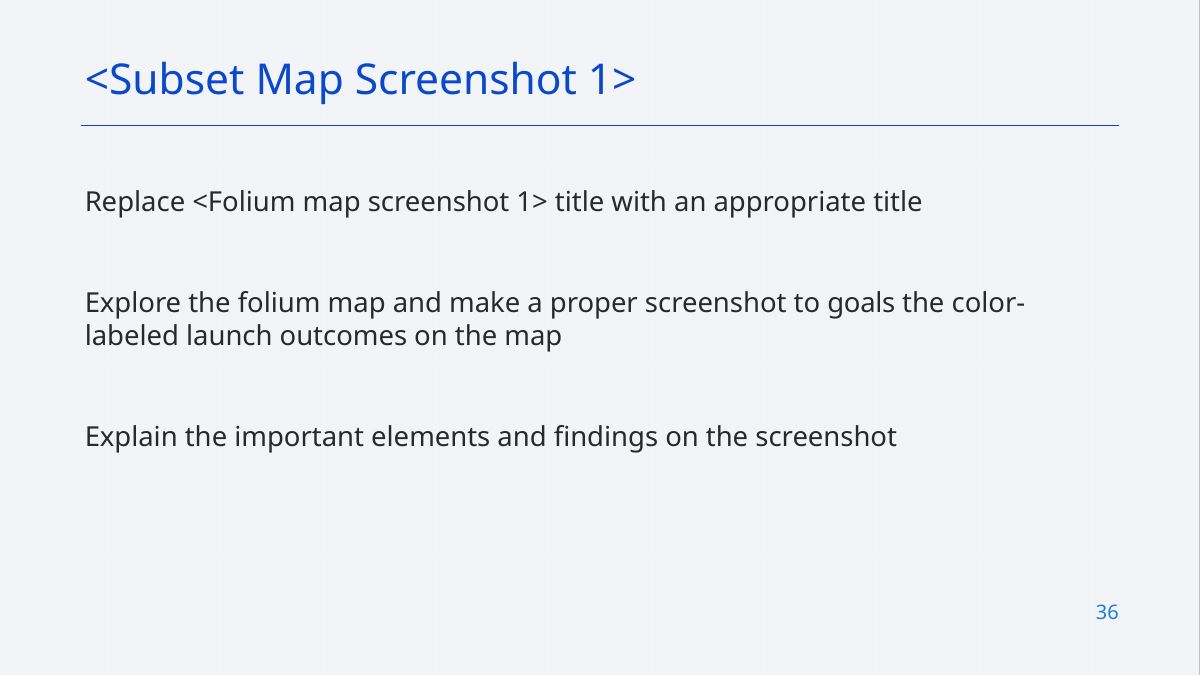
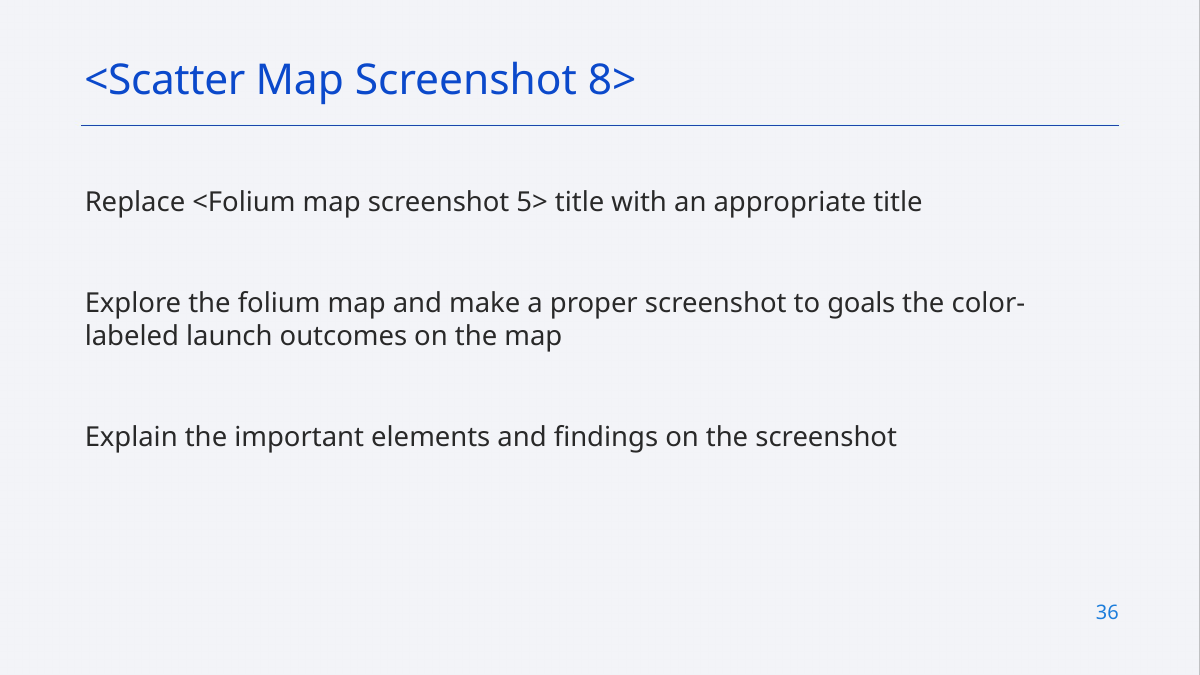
<Subset: <Subset -> <Scatter
1> at (612, 80): 1> -> 8>
<Folium map screenshot 1>: 1> -> 5>
